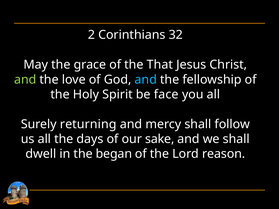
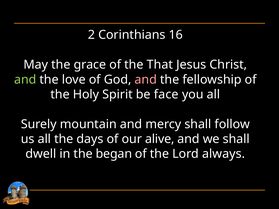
32: 32 -> 16
and at (146, 80) colour: light blue -> pink
returning: returning -> mountain
sake: sake -> alive
reason: reason -> always
